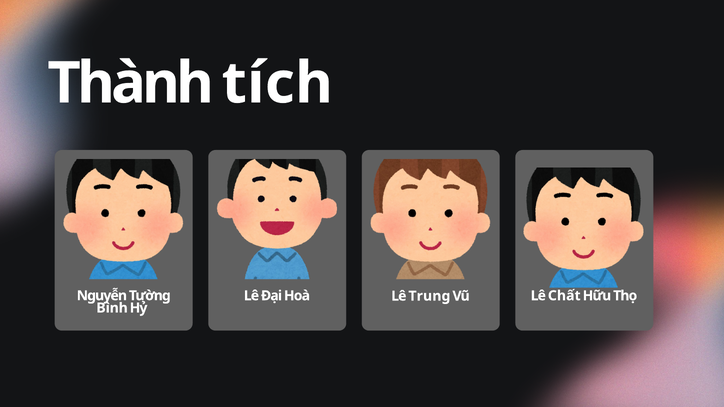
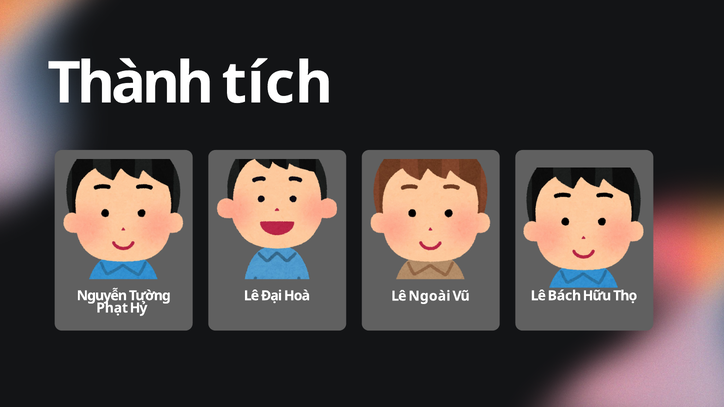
Trung: Trung -> Ngoài
Chất: Chất -> Bách
Bình: Bình -> Phạt
